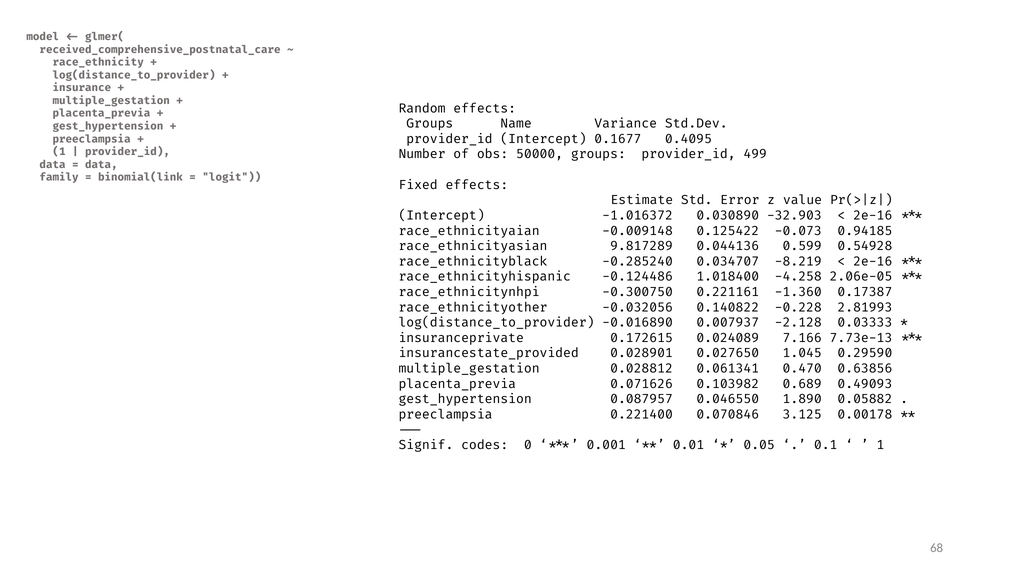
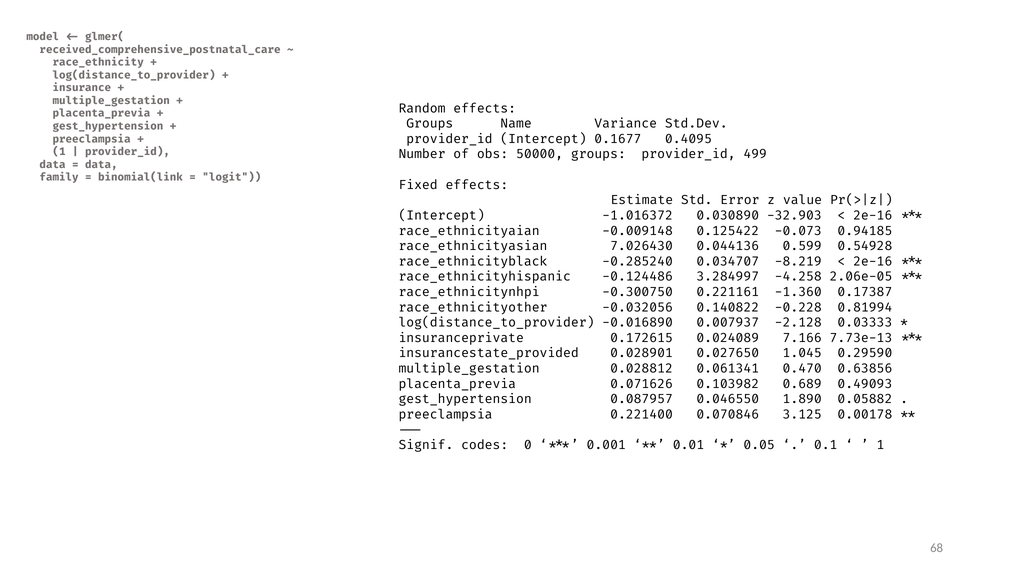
9.817289: 9.817289 -> 7.026430
1.018400: 1.018400 -> 3.284997
2.81993: 2.81993 -> 0.81994
